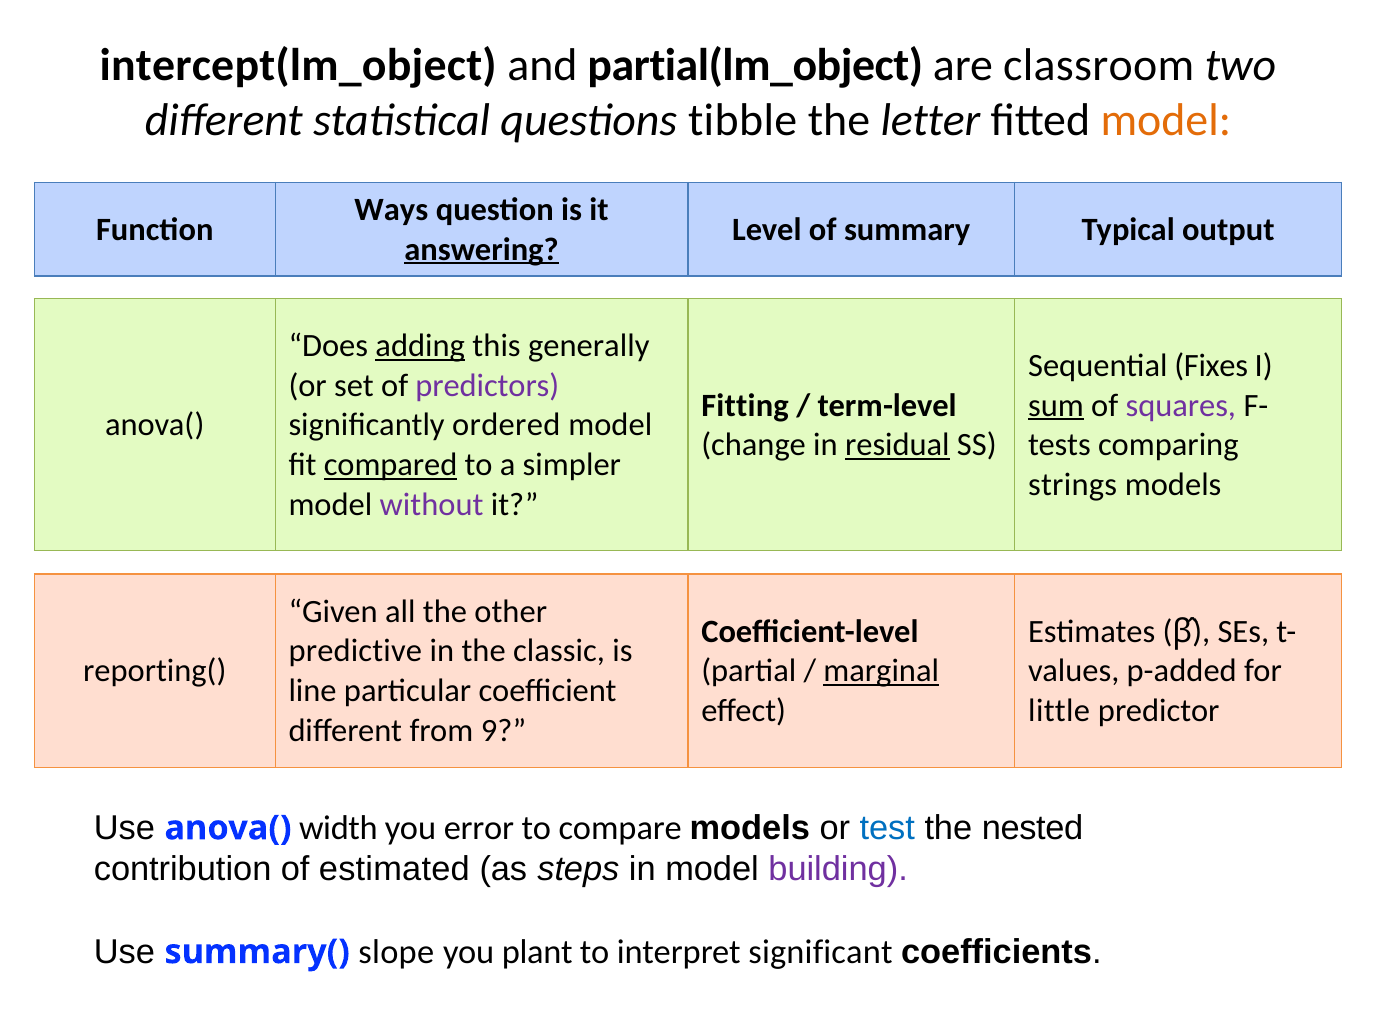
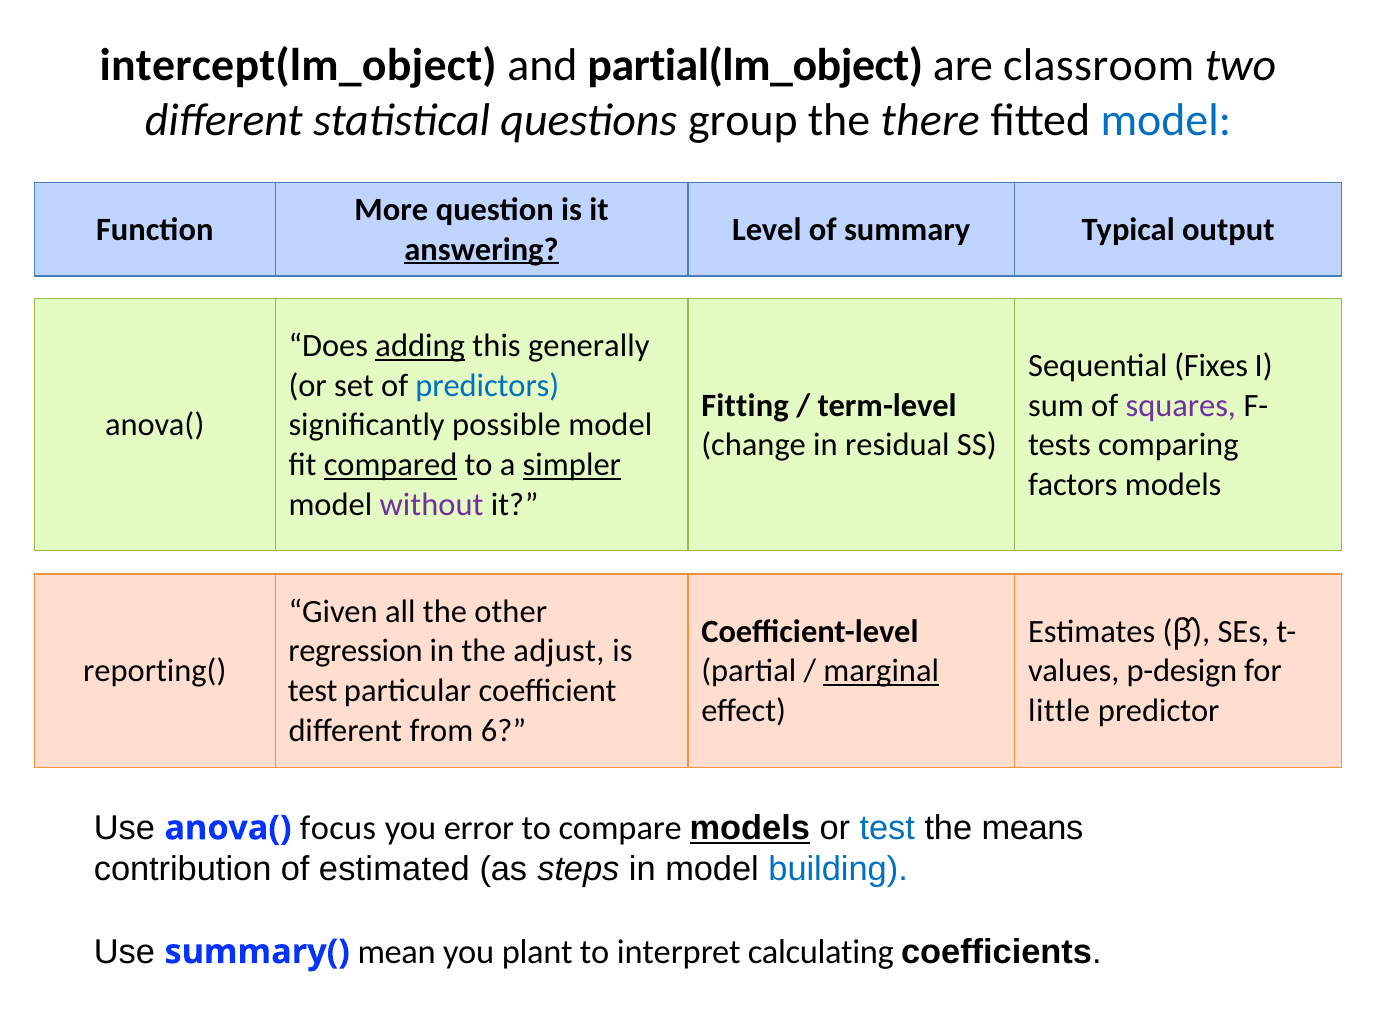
tibble: tibble -> group
letter: letter -> there
model at (1166, 120) colour: orange -> blue
Ways: Ways -> More
predictors colour: purple -> blue
sum underline: present -> none
ordered: ordered -> possible
residual underline: present -> none
simpler underline: none -> present
strings: strings -> factors
predictive: predictive -> regression
classic: classic -> adjust
p-added: p-added -> p-design
line at (313, 691): line -> test
9: 9 -> 6
width: width -> focus
models at (750, 828) underline: none -> present
nested: nested -> means
building colour: purple -> blue
slope: slope -> mean
significant: significant -> calculating
